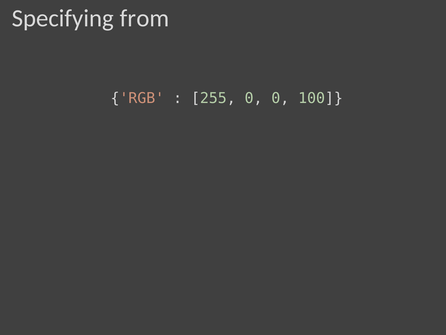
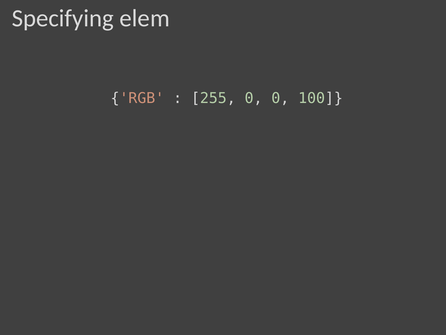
from: from -> elem
